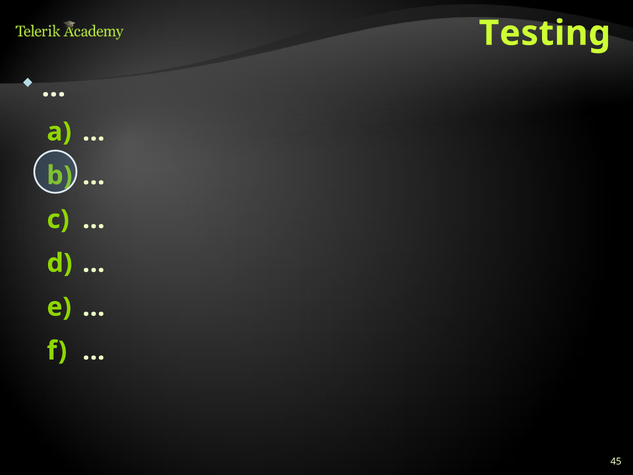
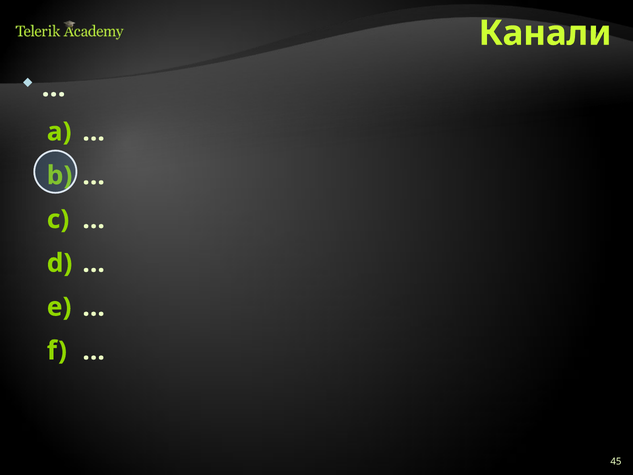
Testing: Testing -> Канали
